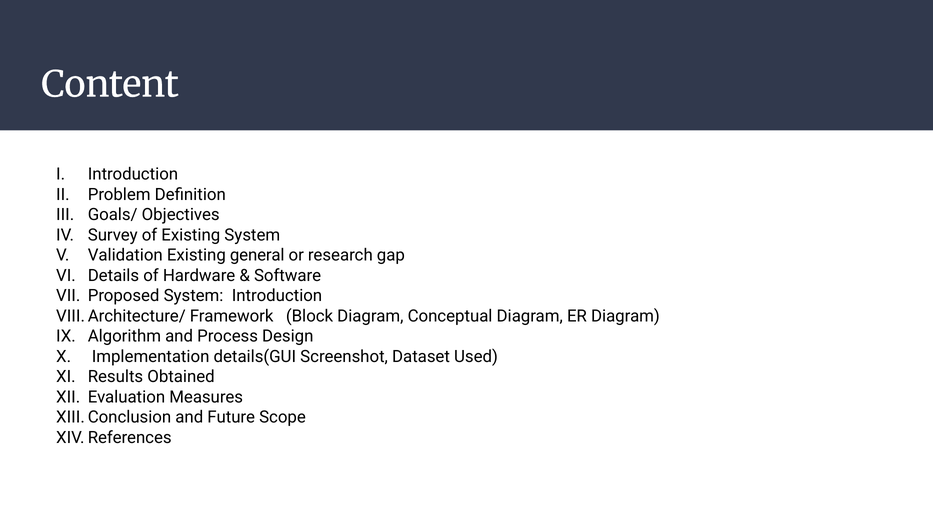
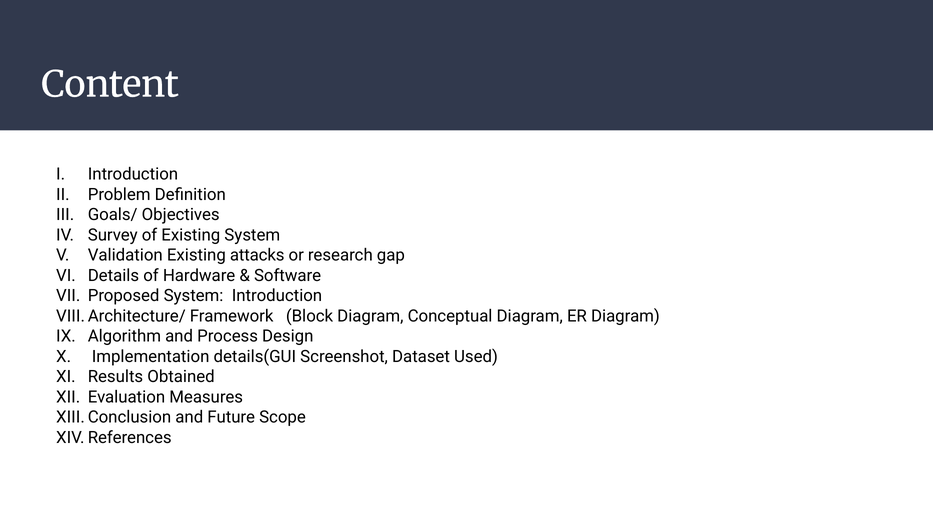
general: general -> attacks
